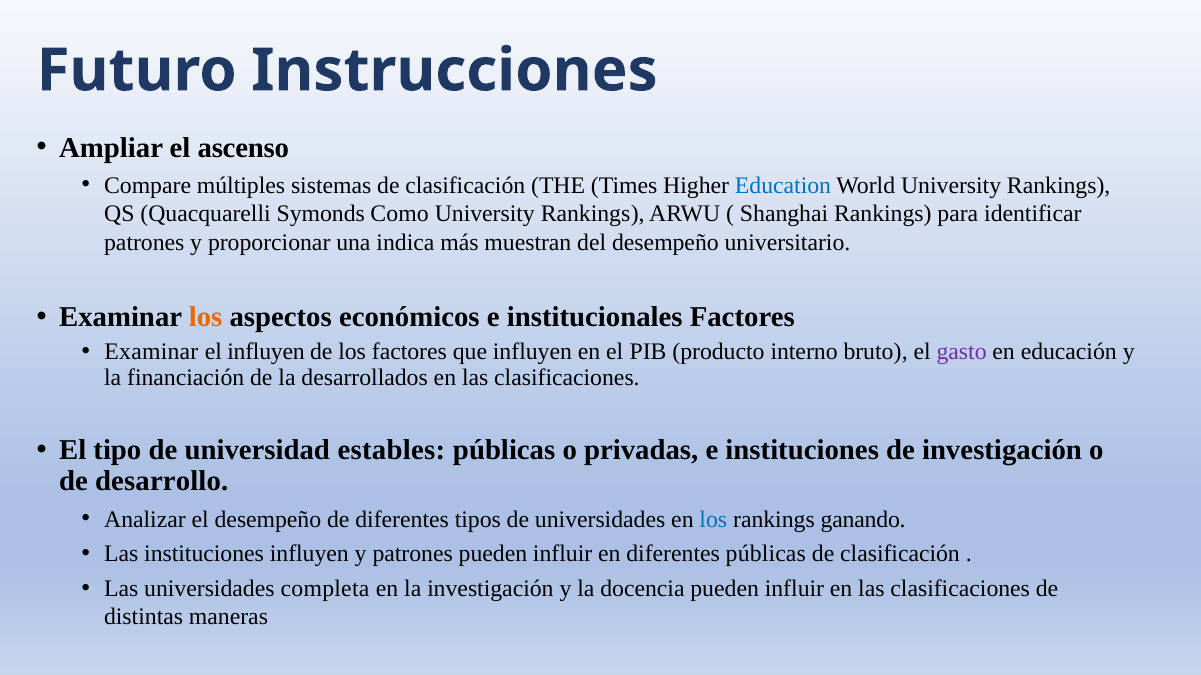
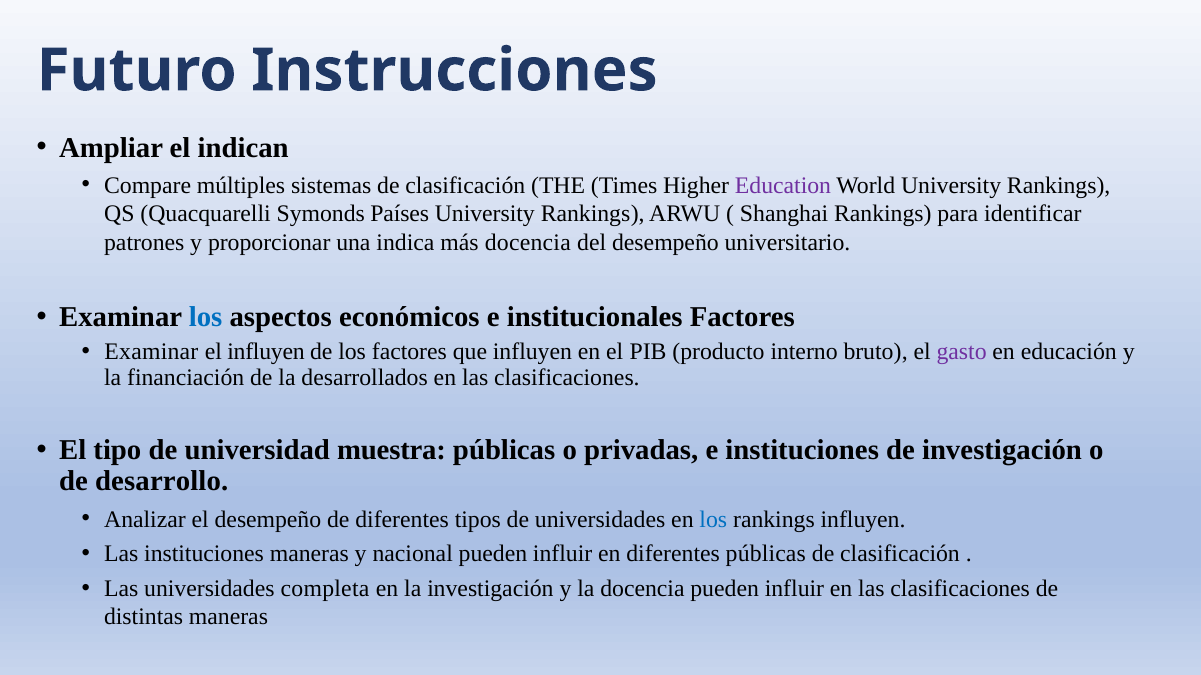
ascenso: ascenso -> indican
Education colour: blue -> purple
Como: Como -> Países
más muestran: muestran -> docencia
los at (206, 318) colour: orange -> blue
estables: estables -> muestra
rankings ganando: ganando -> influyen
instituciones influyen: influyen -> maneras
y patrones: patrones -> nacional
